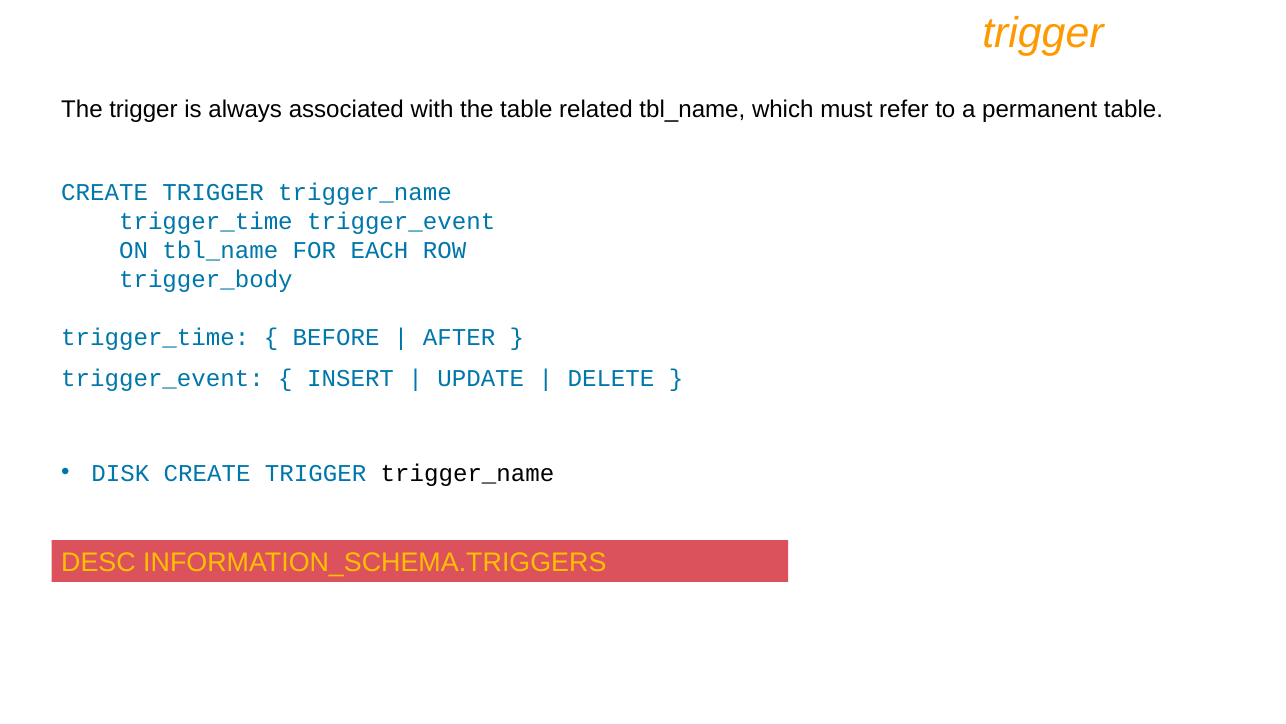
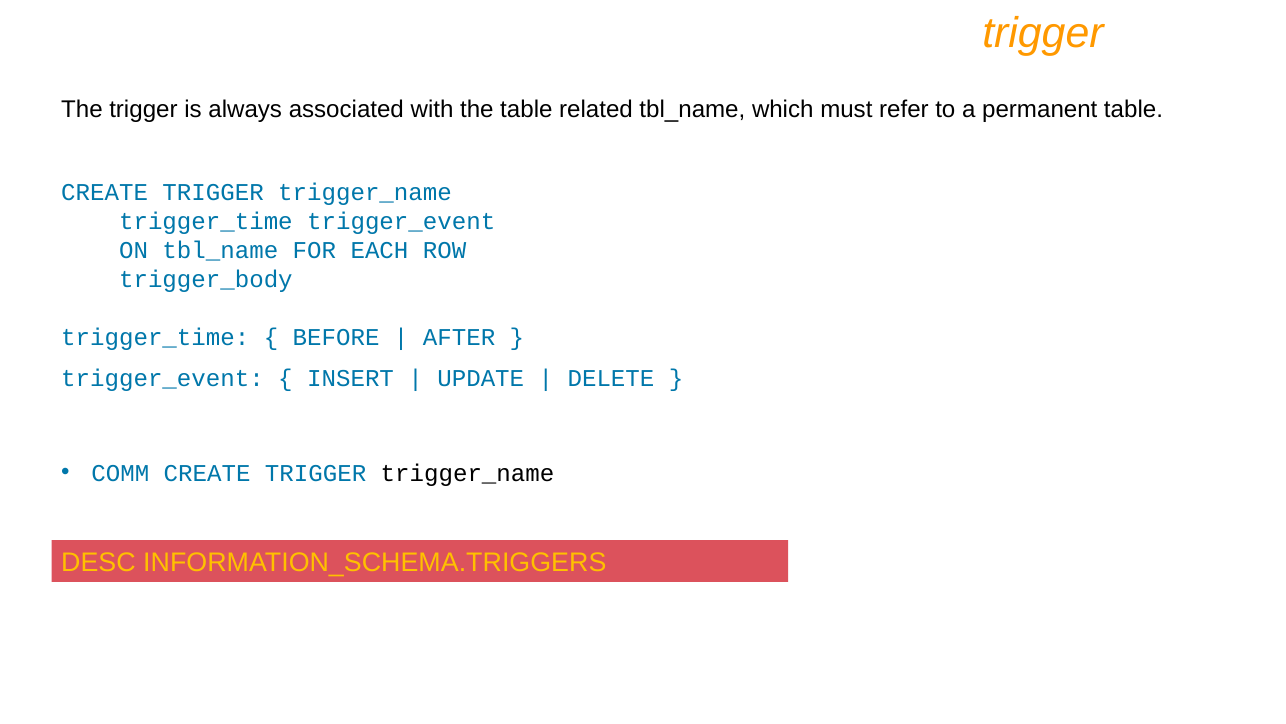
DISK: DISK -> COMM
